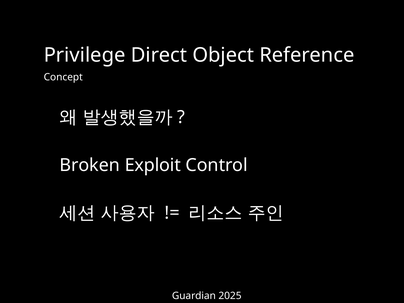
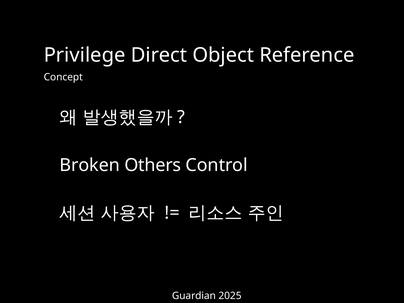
Exploit: Exploit -> Others
